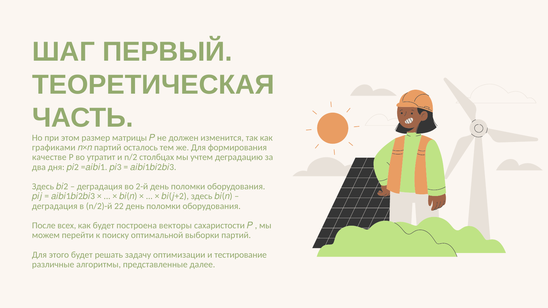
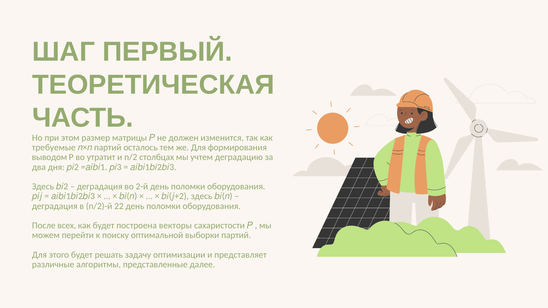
графиками: графиками -> требуемые
качестве: качестве -> выводом
тестирование: тестирование -> представляет
